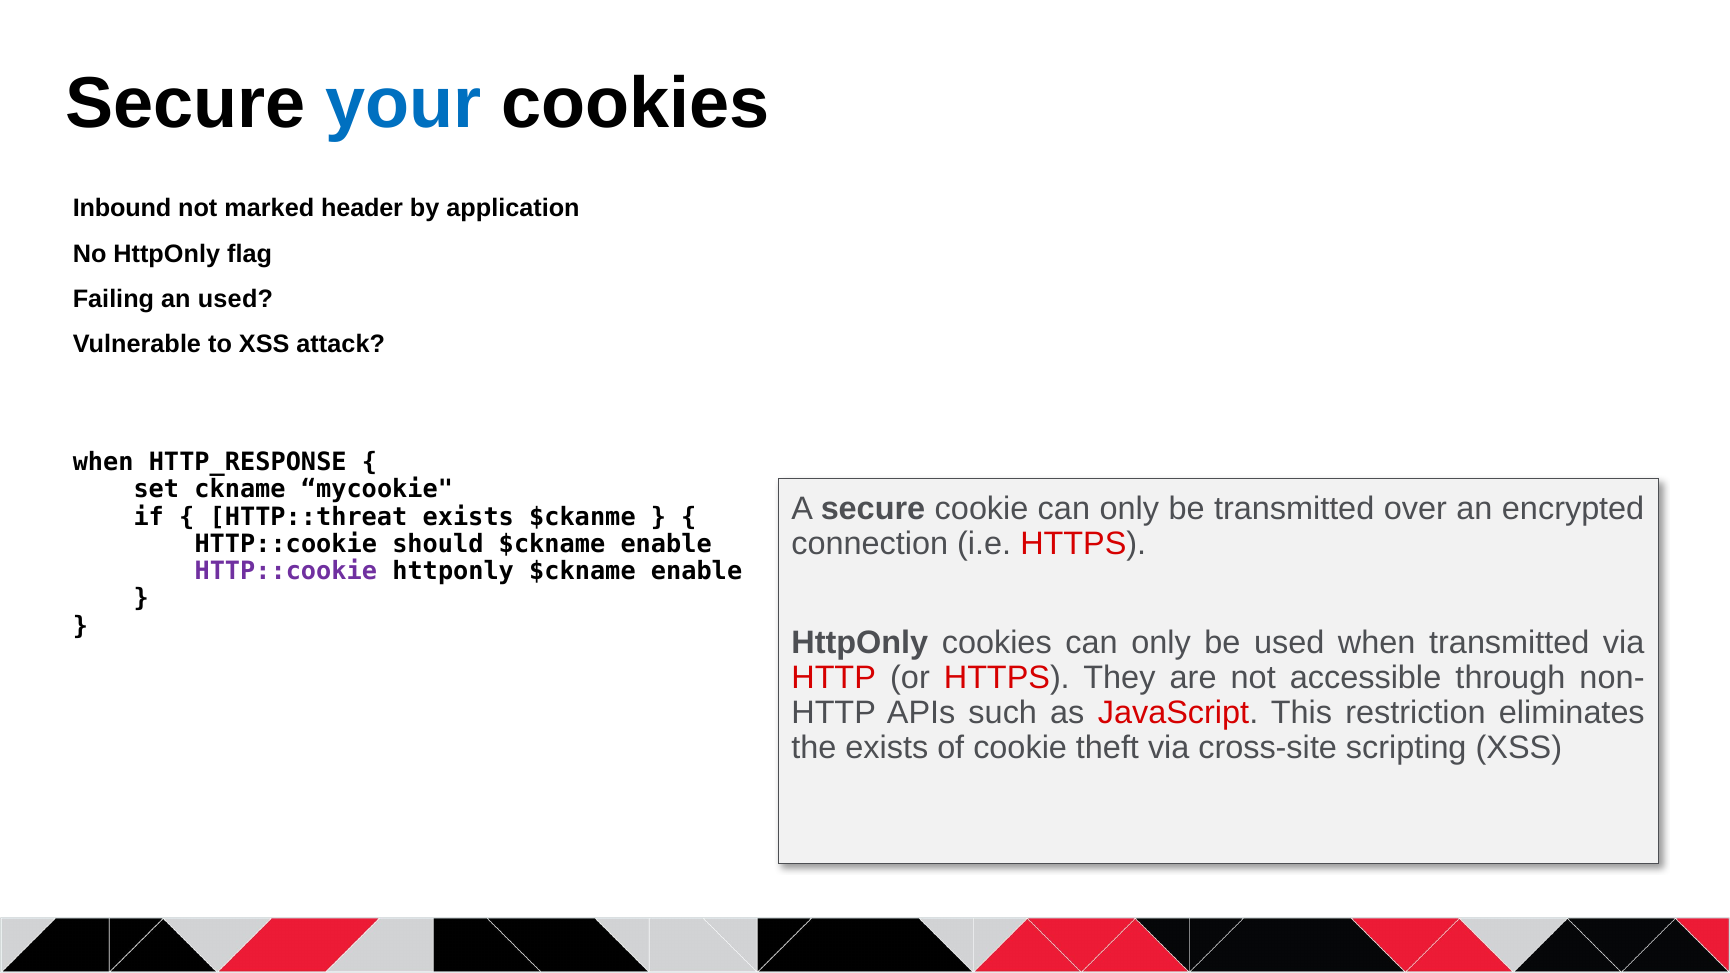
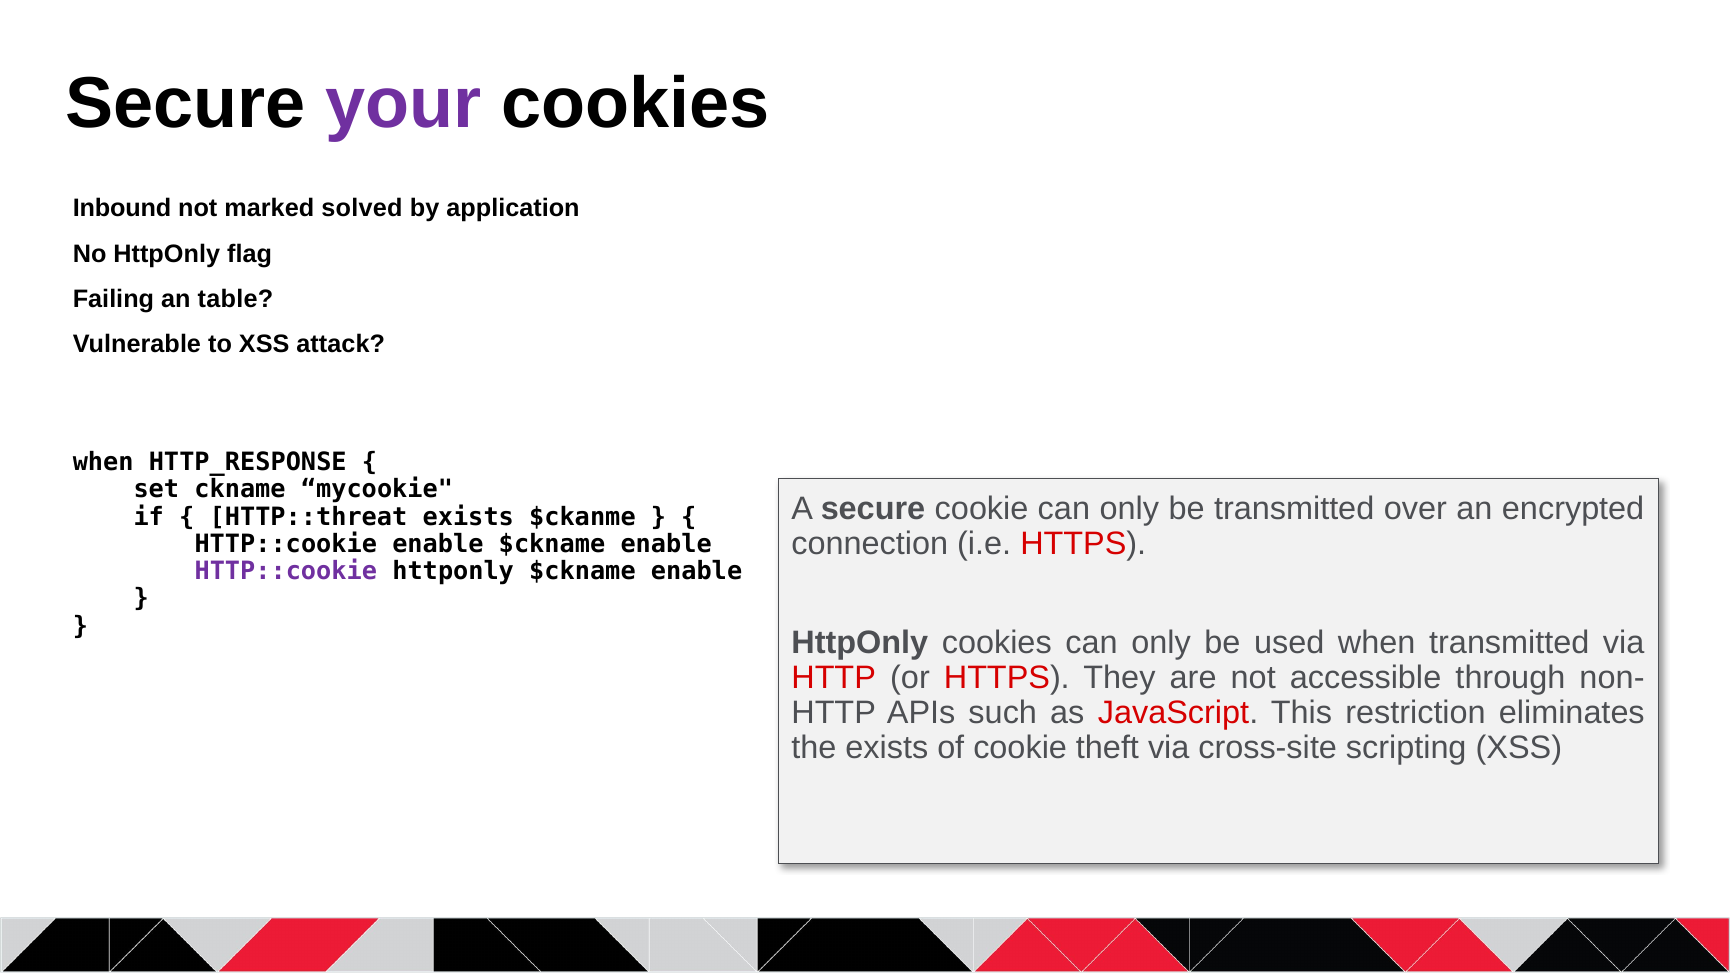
your colour: blue -> purple
header: header -> solved
an used: used -> table
HTTP::cookie should: should -> enable
